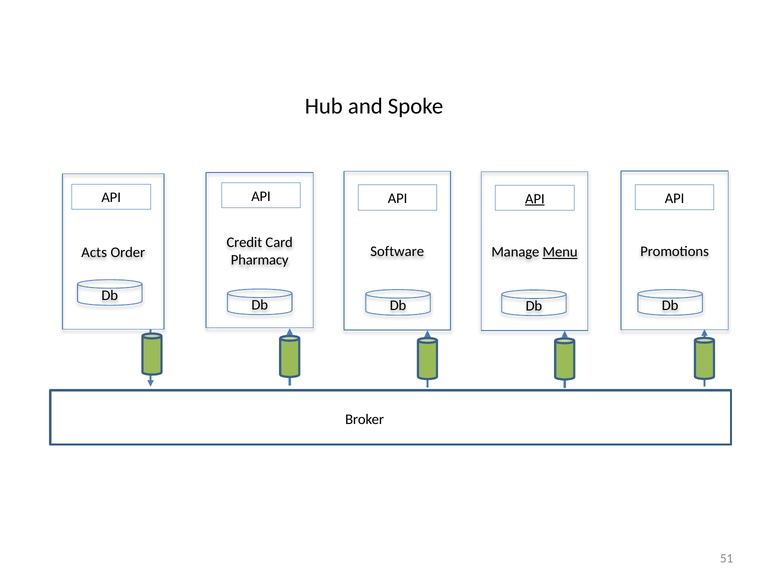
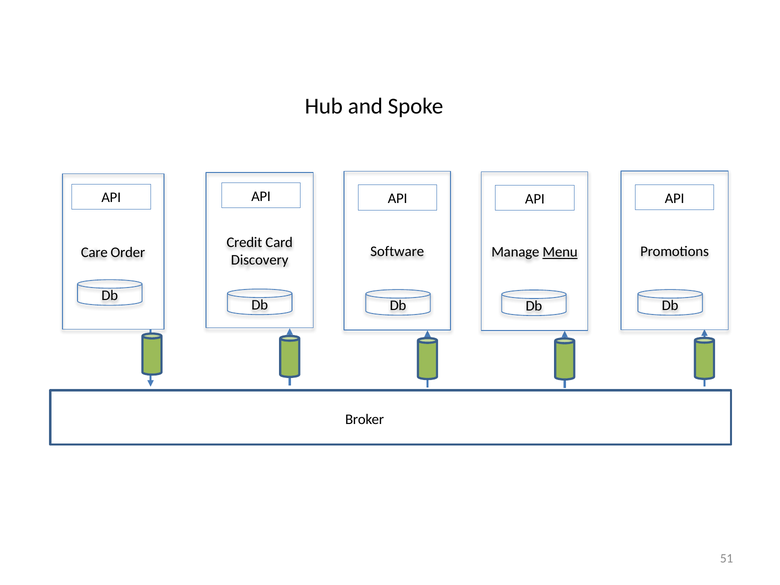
API at (535, 199) underline: present -> none
Acts: Acts -> Care
Pharmacy: Pharmacy -> Discovery
